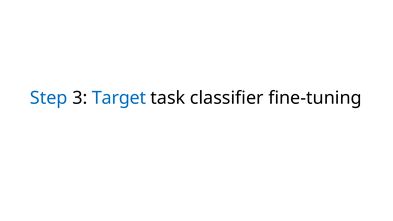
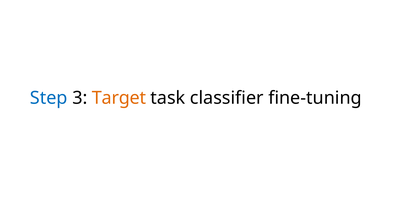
Target colour: blue -> orange
